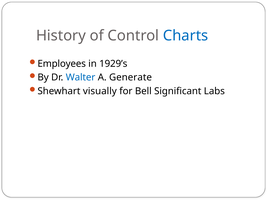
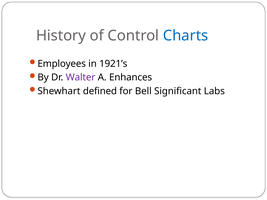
1929’s: 1929’s -> 1921’s
Walter colour: blue -> purple
Generate: Generate -> Enhances
visually: visually -> defined
